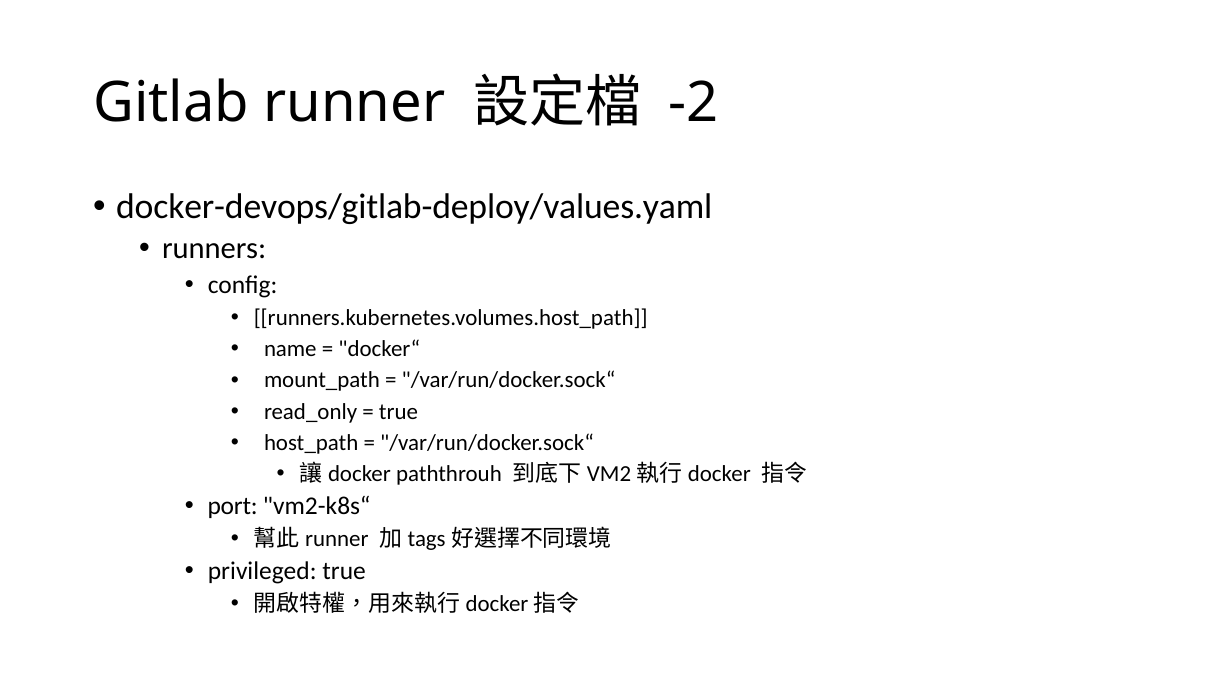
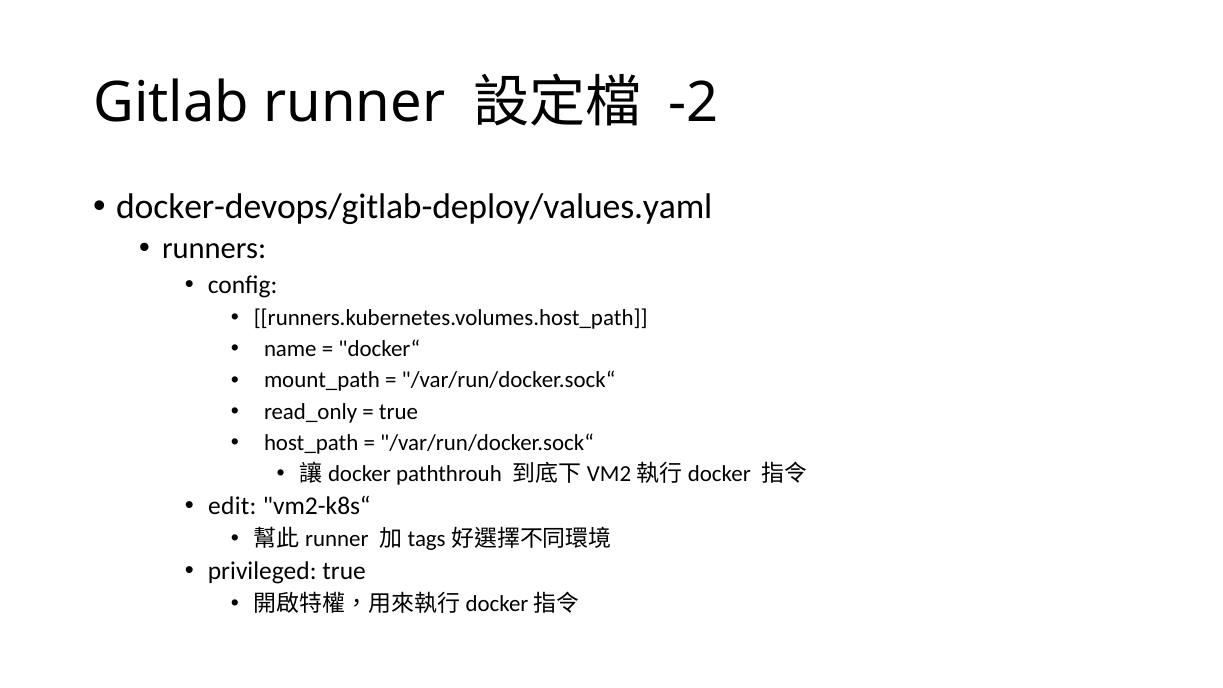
port: port -> edit
